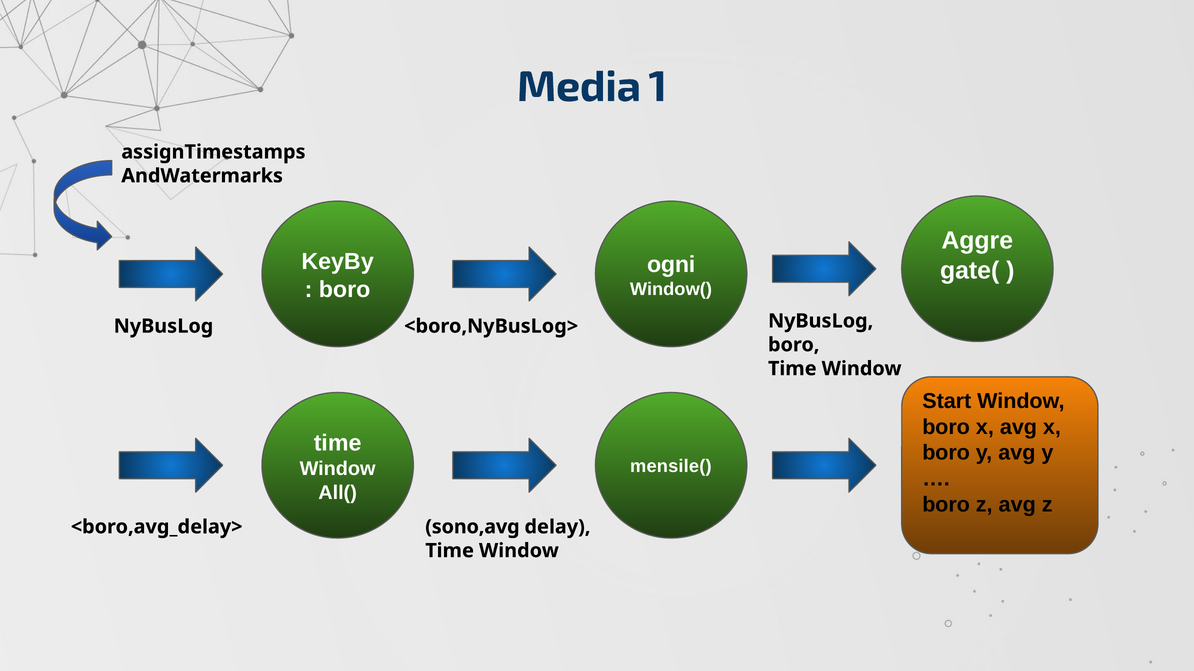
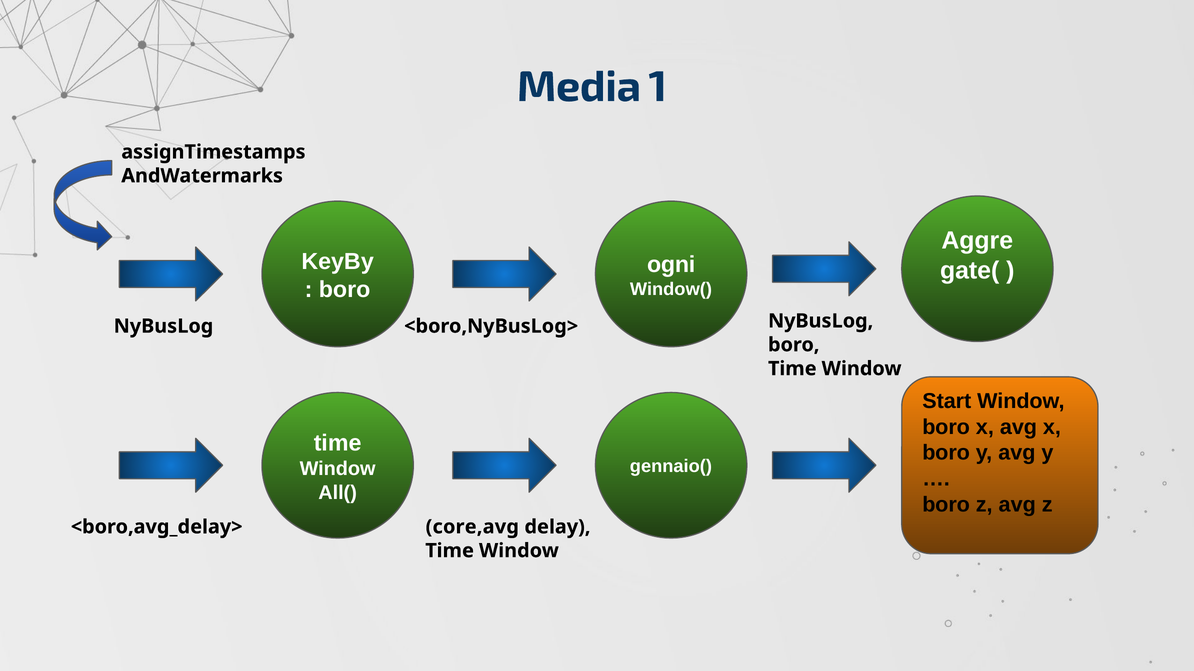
mensile(: mensile( -> gennaio(
sono,avg: sono,avg -> core,avg
